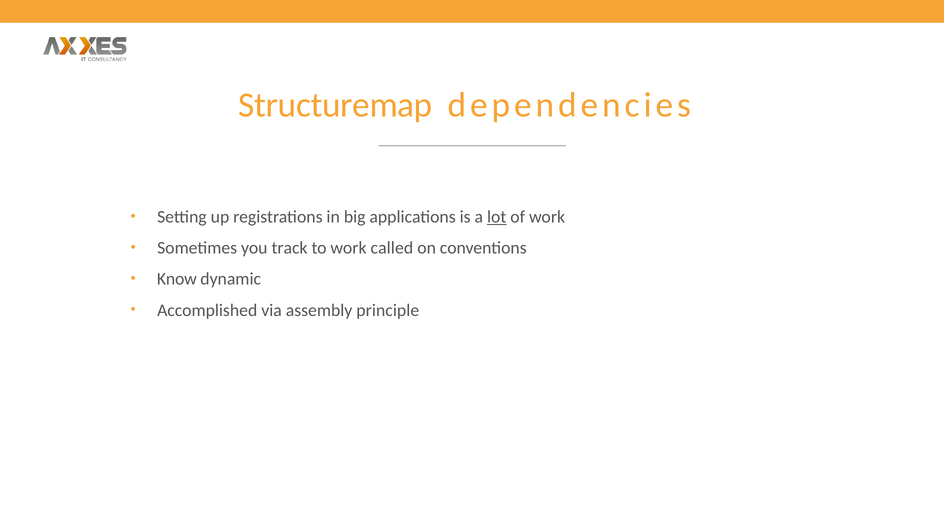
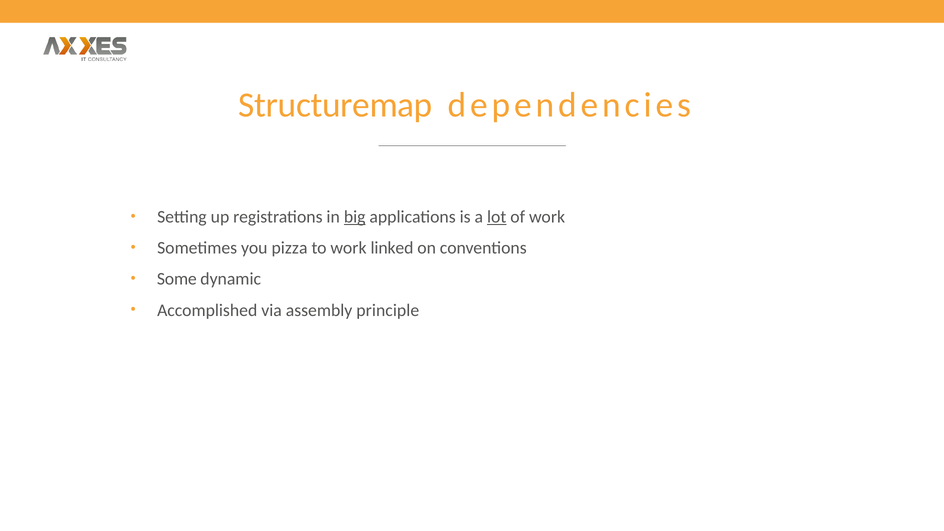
big underline: none -> present
track: track -> pizza
called: called -> linked
Know: Know -> Some
